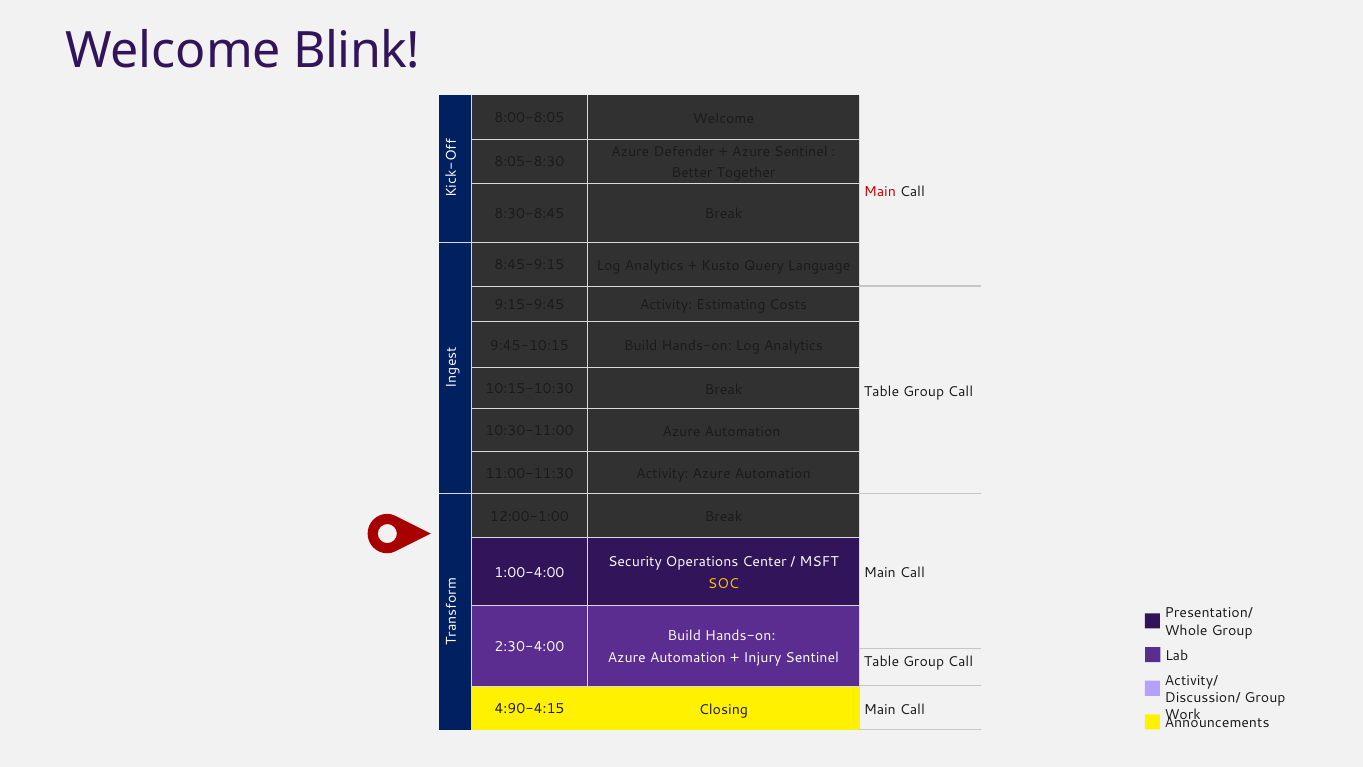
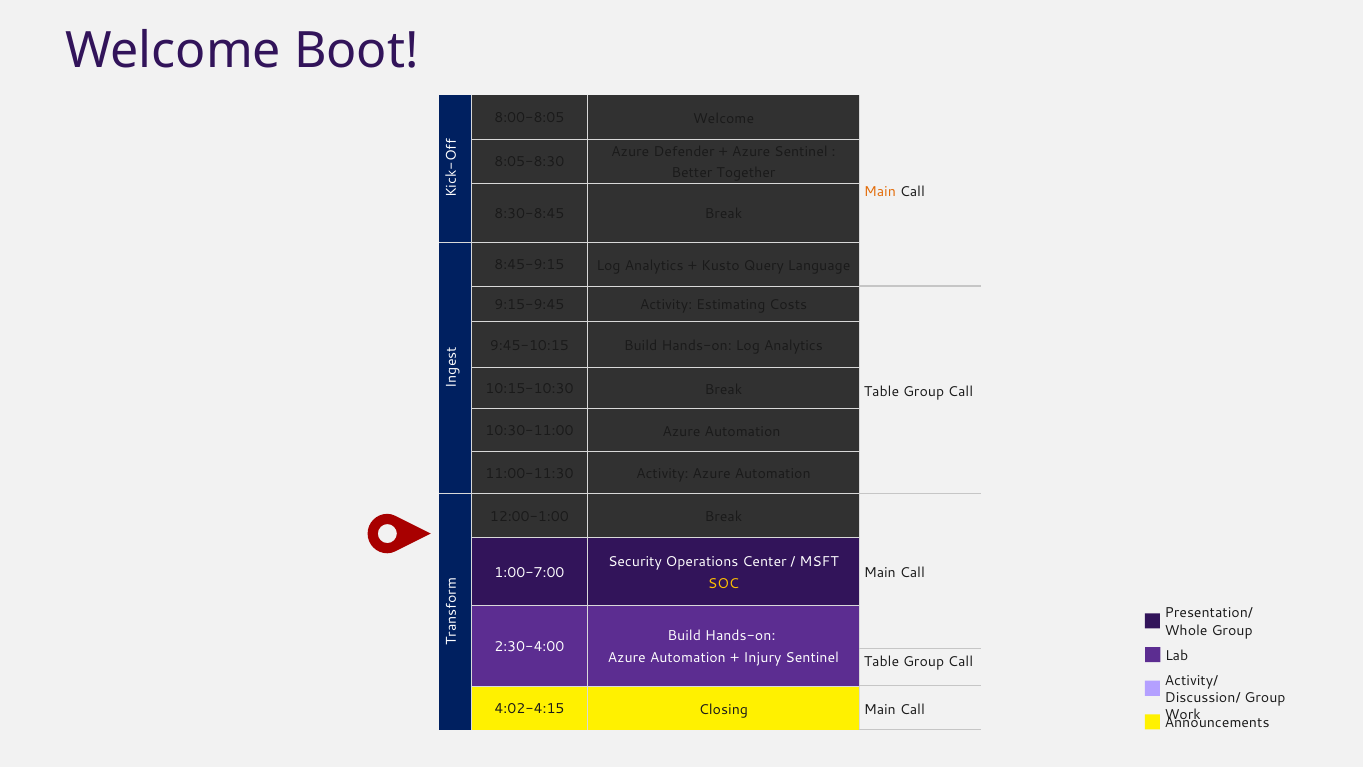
Blink: Blink -> Boot
Main at (880, 192) colour: red -> orange
1:00-4:00: 1:00-4:00 -> 1:00-7:00
4:90-4:15: 4:90-4:15 -> 4:02-4:15
